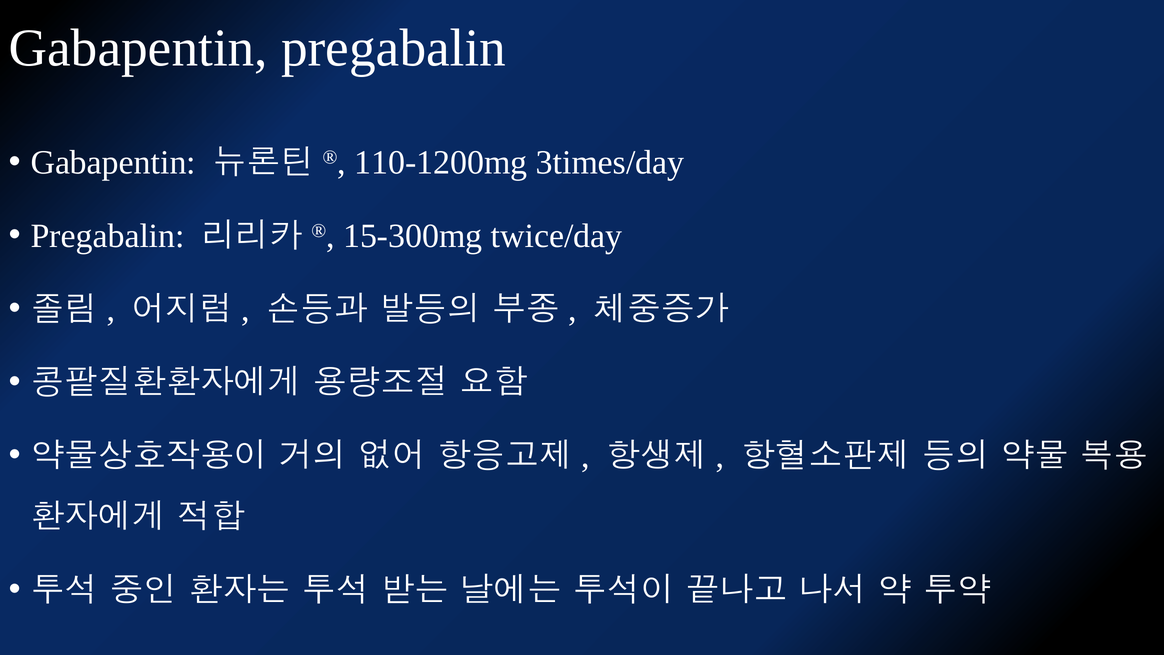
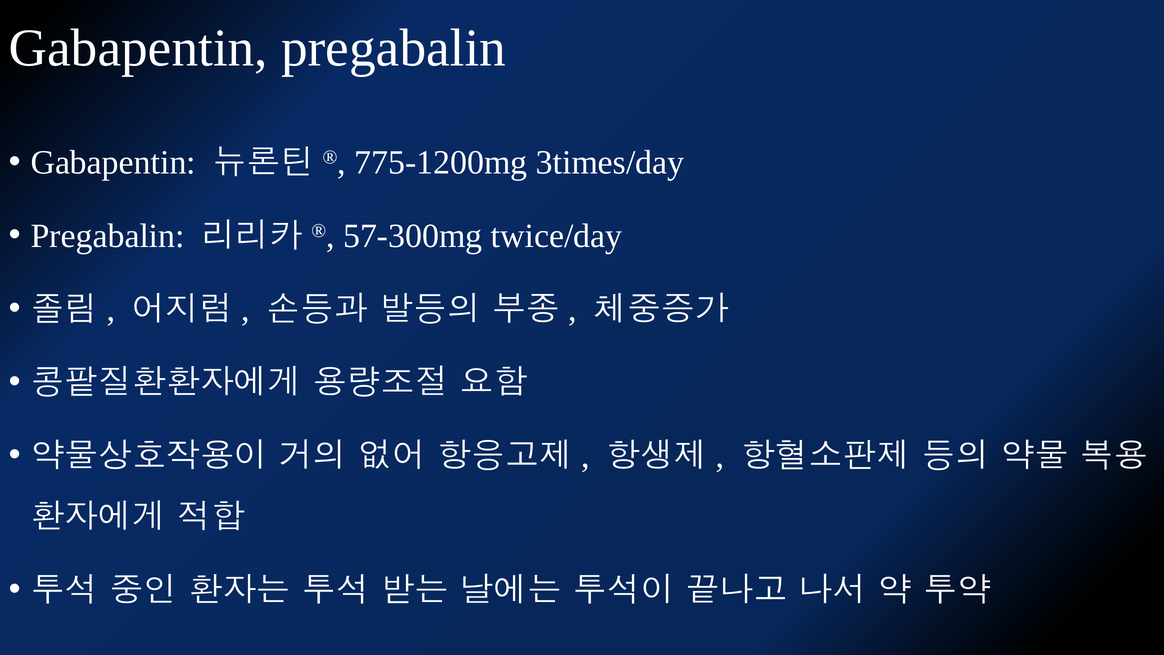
110-1200mg: 110-1200mg -> 775-1200mg
15-300mg: 15-300mg -> 57-300mg
